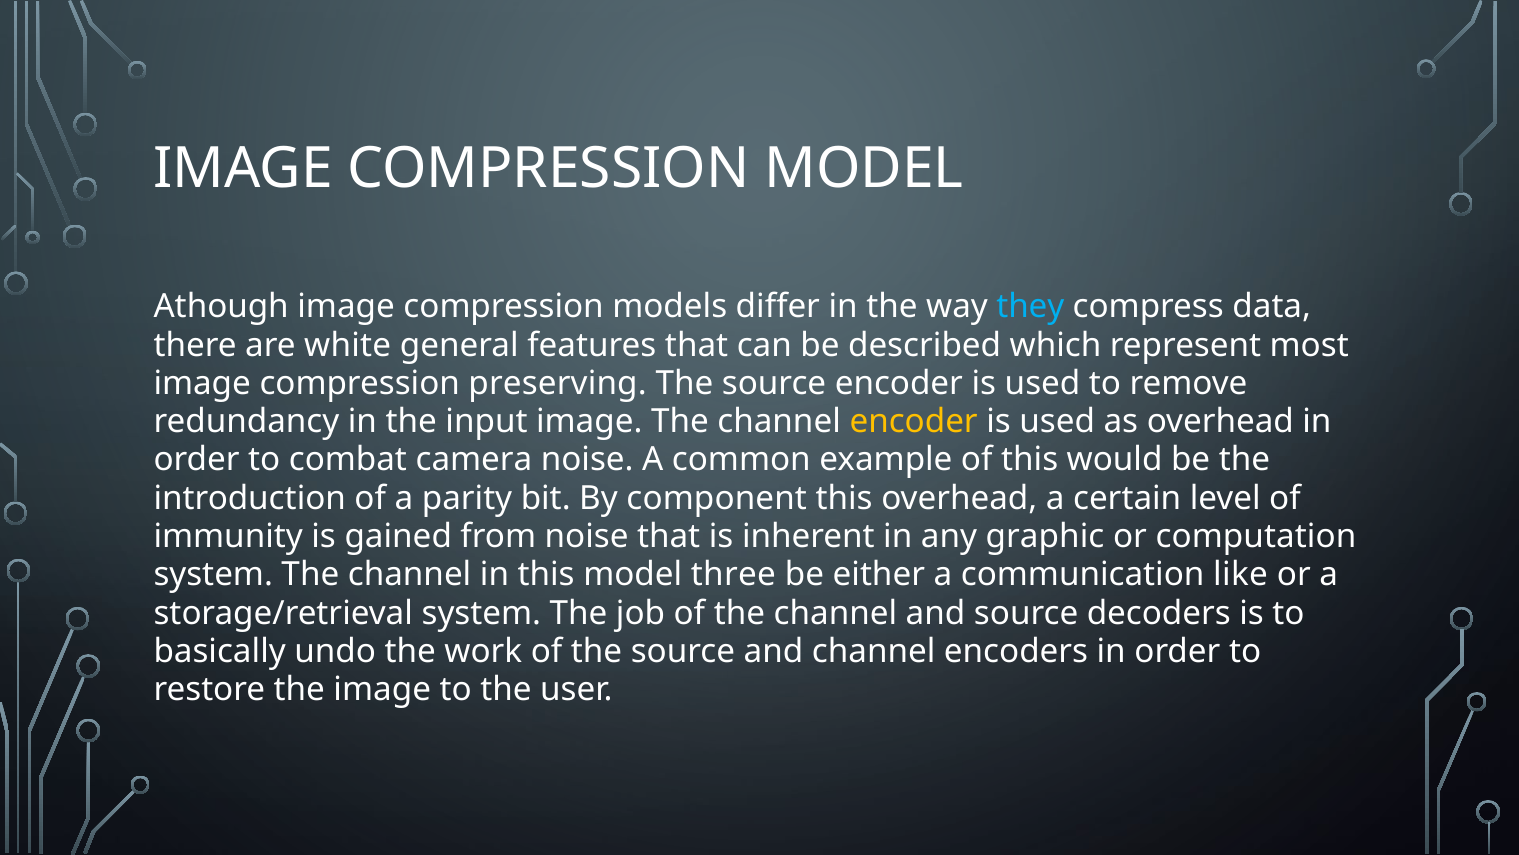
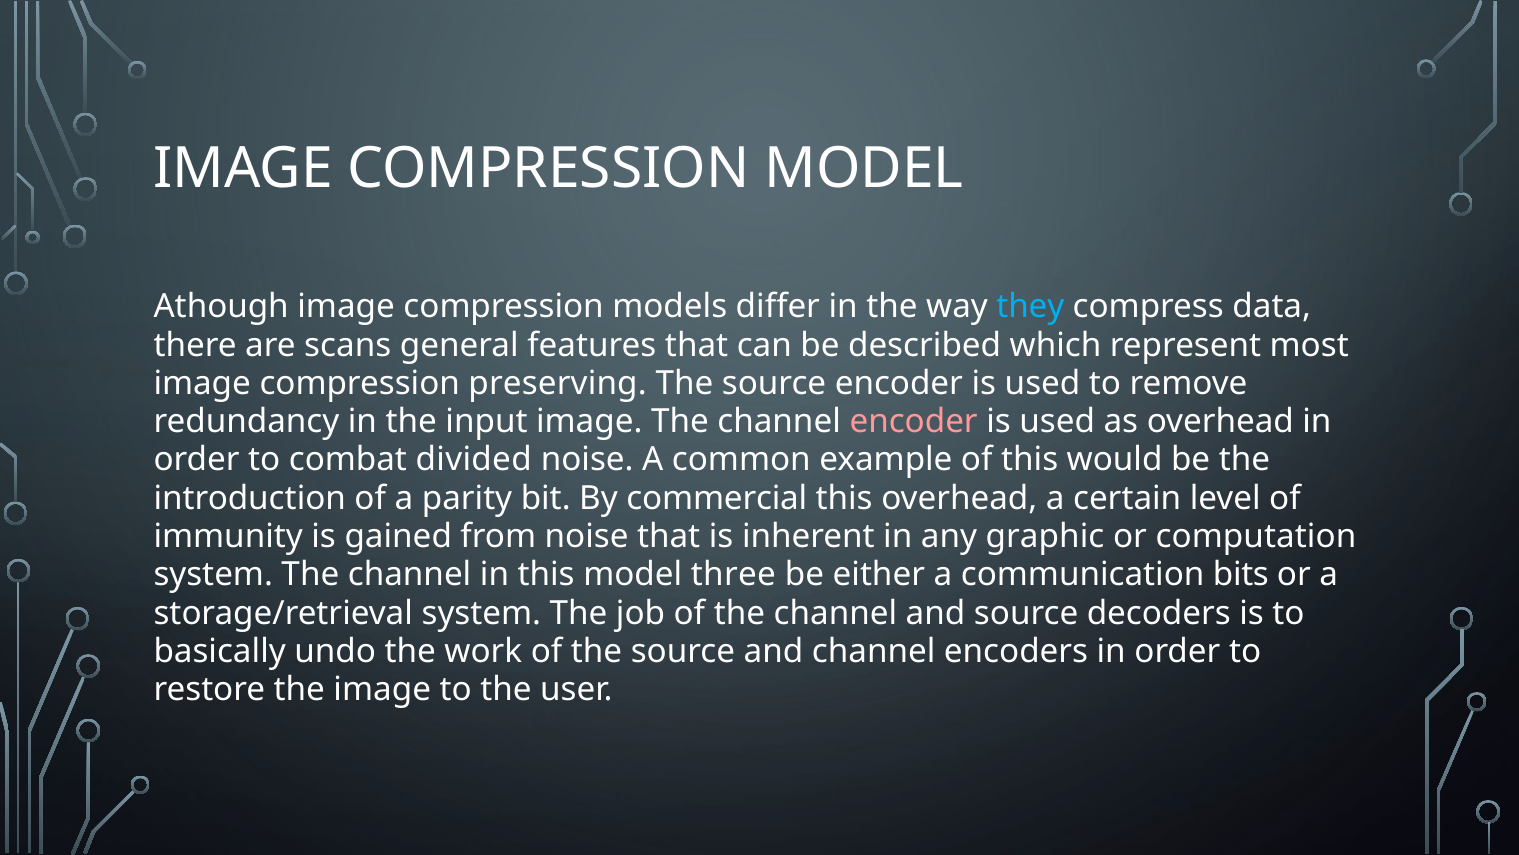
white: white -> scans
encoder at (914, 421) colour: yellow -> pink
camera: camera -> divided
component: component -> commercial
like: like -> bits
